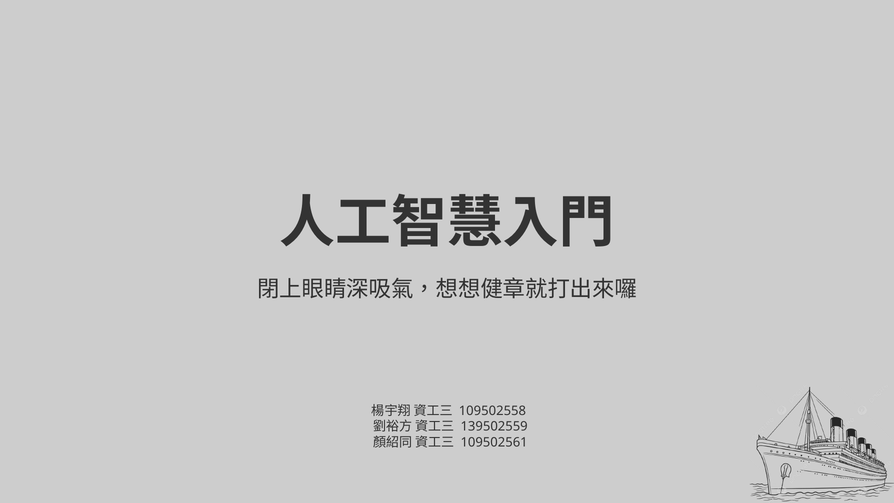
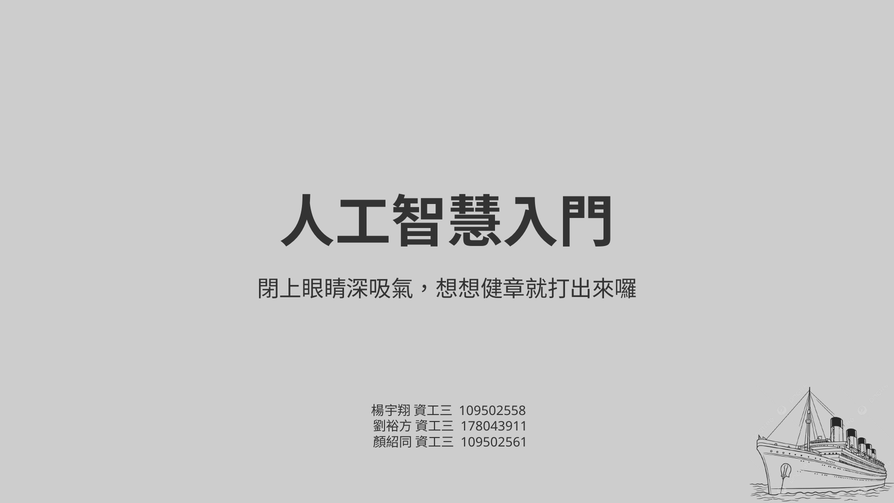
139502559: 139502559 -> 178043911
